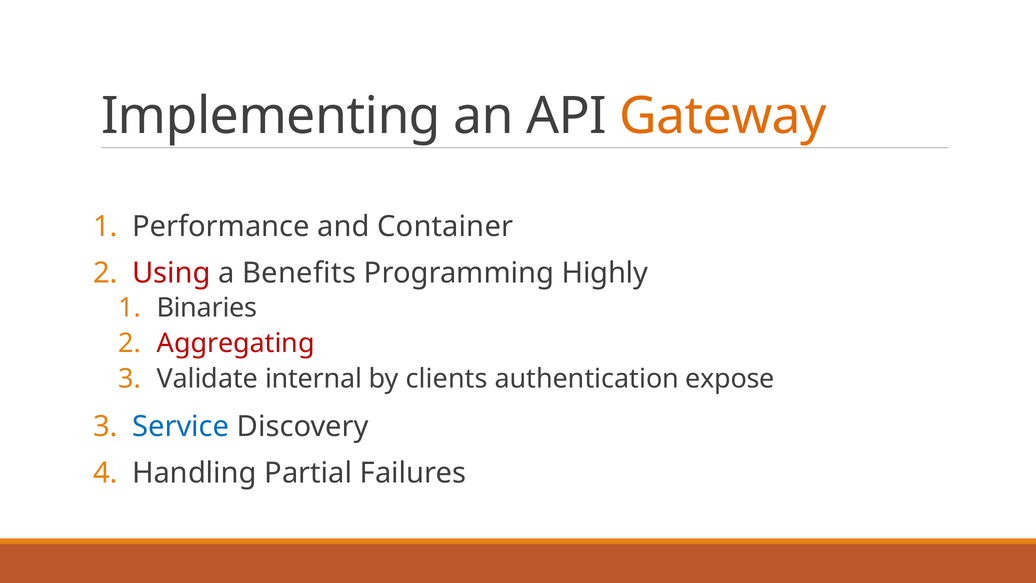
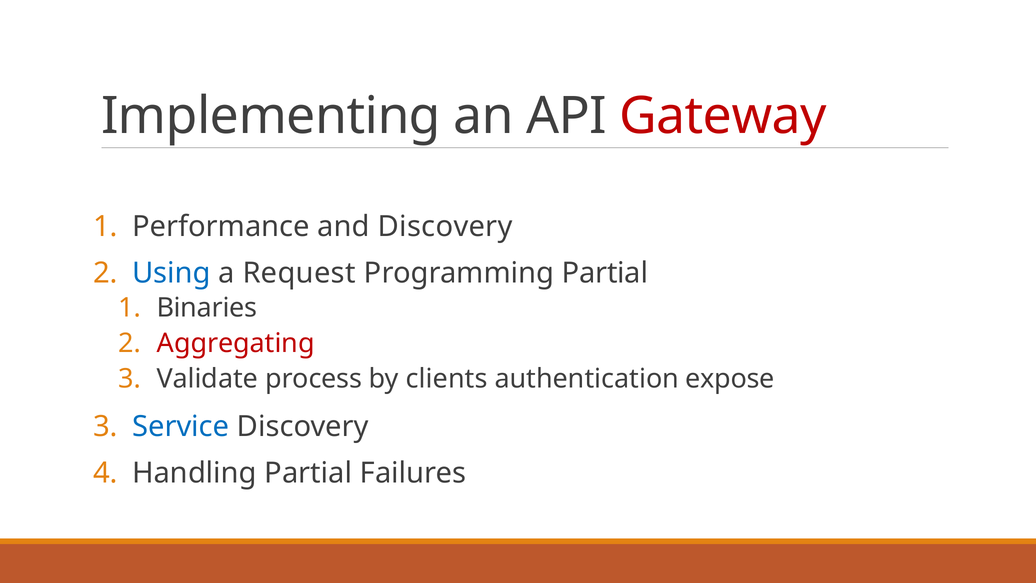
Gateway colour: orange -> red
and Container: Container -> Discovery
Using colour: red -> blue
Benefits: Benefits -> Request
Programming Highly: Highly -> Partial
internal: internal -> process
